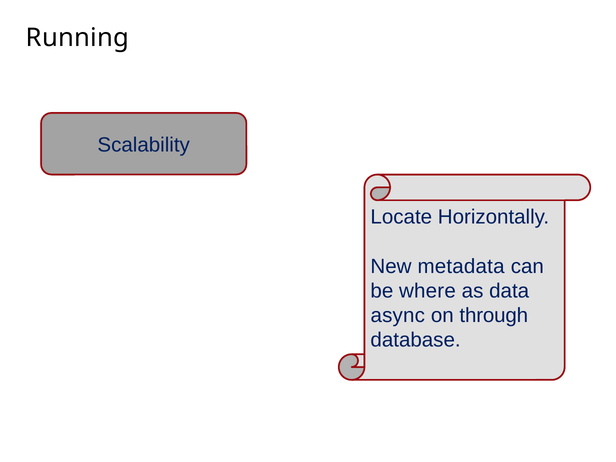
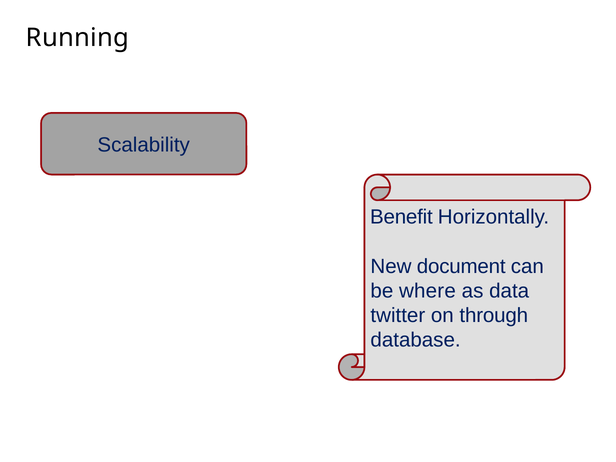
Locate: Locate -> Benefit
metadata: metadata -> document
async: async -> twitter
